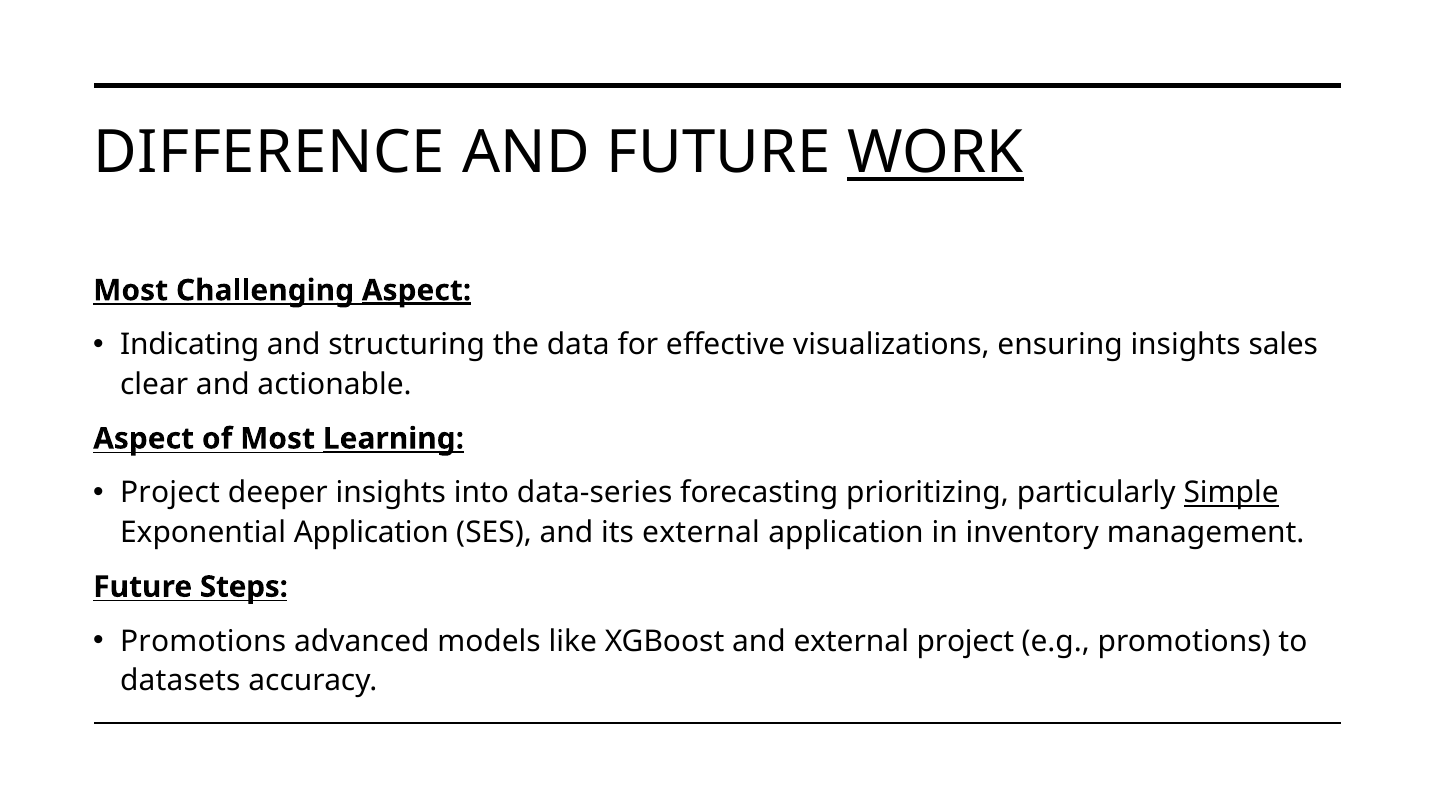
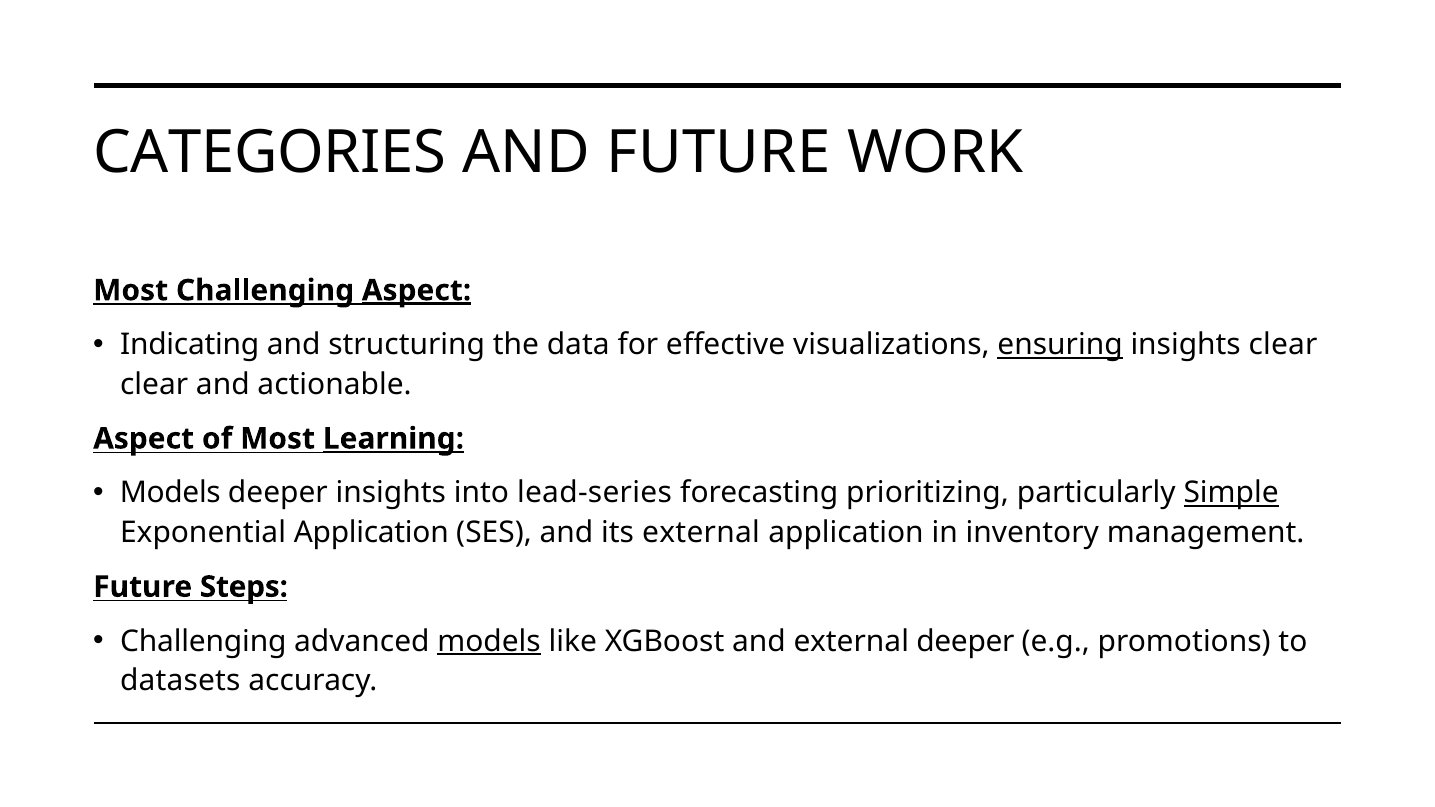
DIFFERENCE: DIFFERENCE -> CATEGORIES
WORK underline: present -> none
ensuring underline: none -> present
insights sales: sales -> clear
Project at (170, 493): Project -> Models
data-series: data-series -> lead-series
Promotions at (203, 641): Promotions -> Challenging
models at (489, 641) underline: none -> present
external project: project -> deeper
